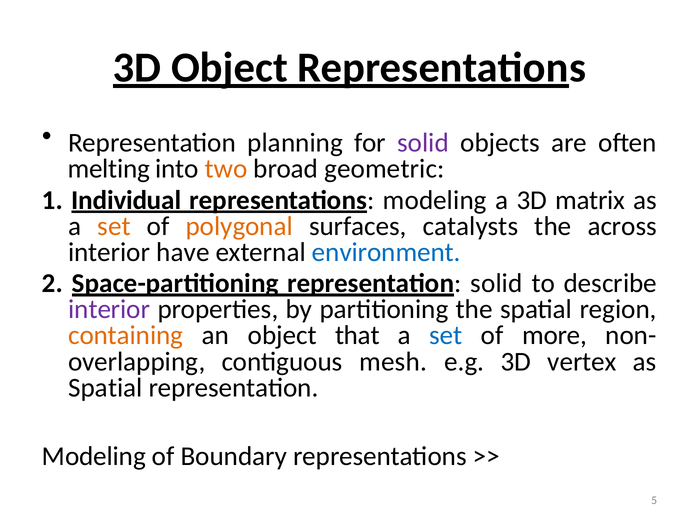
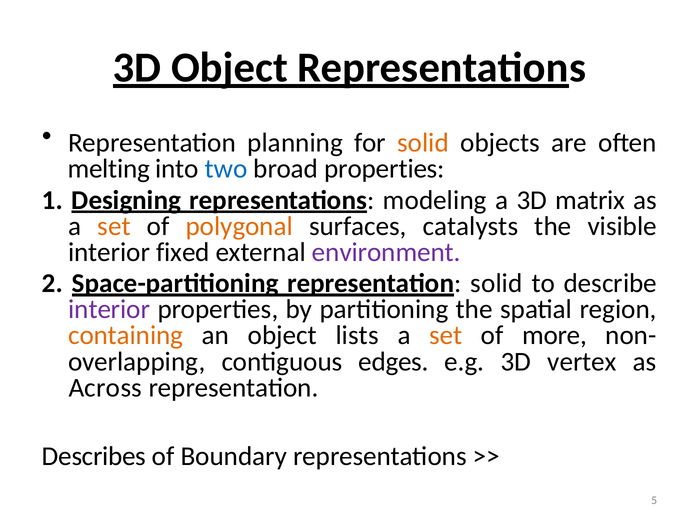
solid at (423, 143) colour: purple -> orange
two colour: orange -> blue
broad geometric: geometric -> properties
Individual: Individual -> Designing
across: across -> visible
have: have -> fixed
environment colour: blue -> purple
that: that -> lists
set at (446, 336) colour: blue -> orange
mesh: mesh -> edges
Spatial at (105, 388): Spatial -> Across
Modeling at (94, 457): Modeling -> Describes
